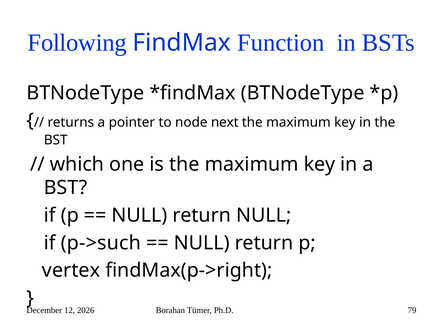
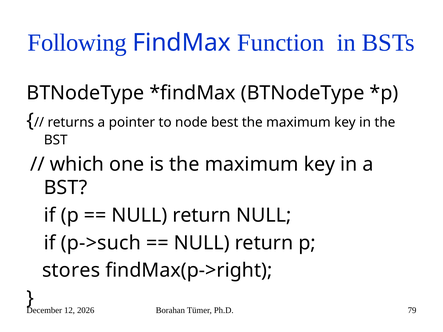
next: next -> best
vertex: vertex -> stores
